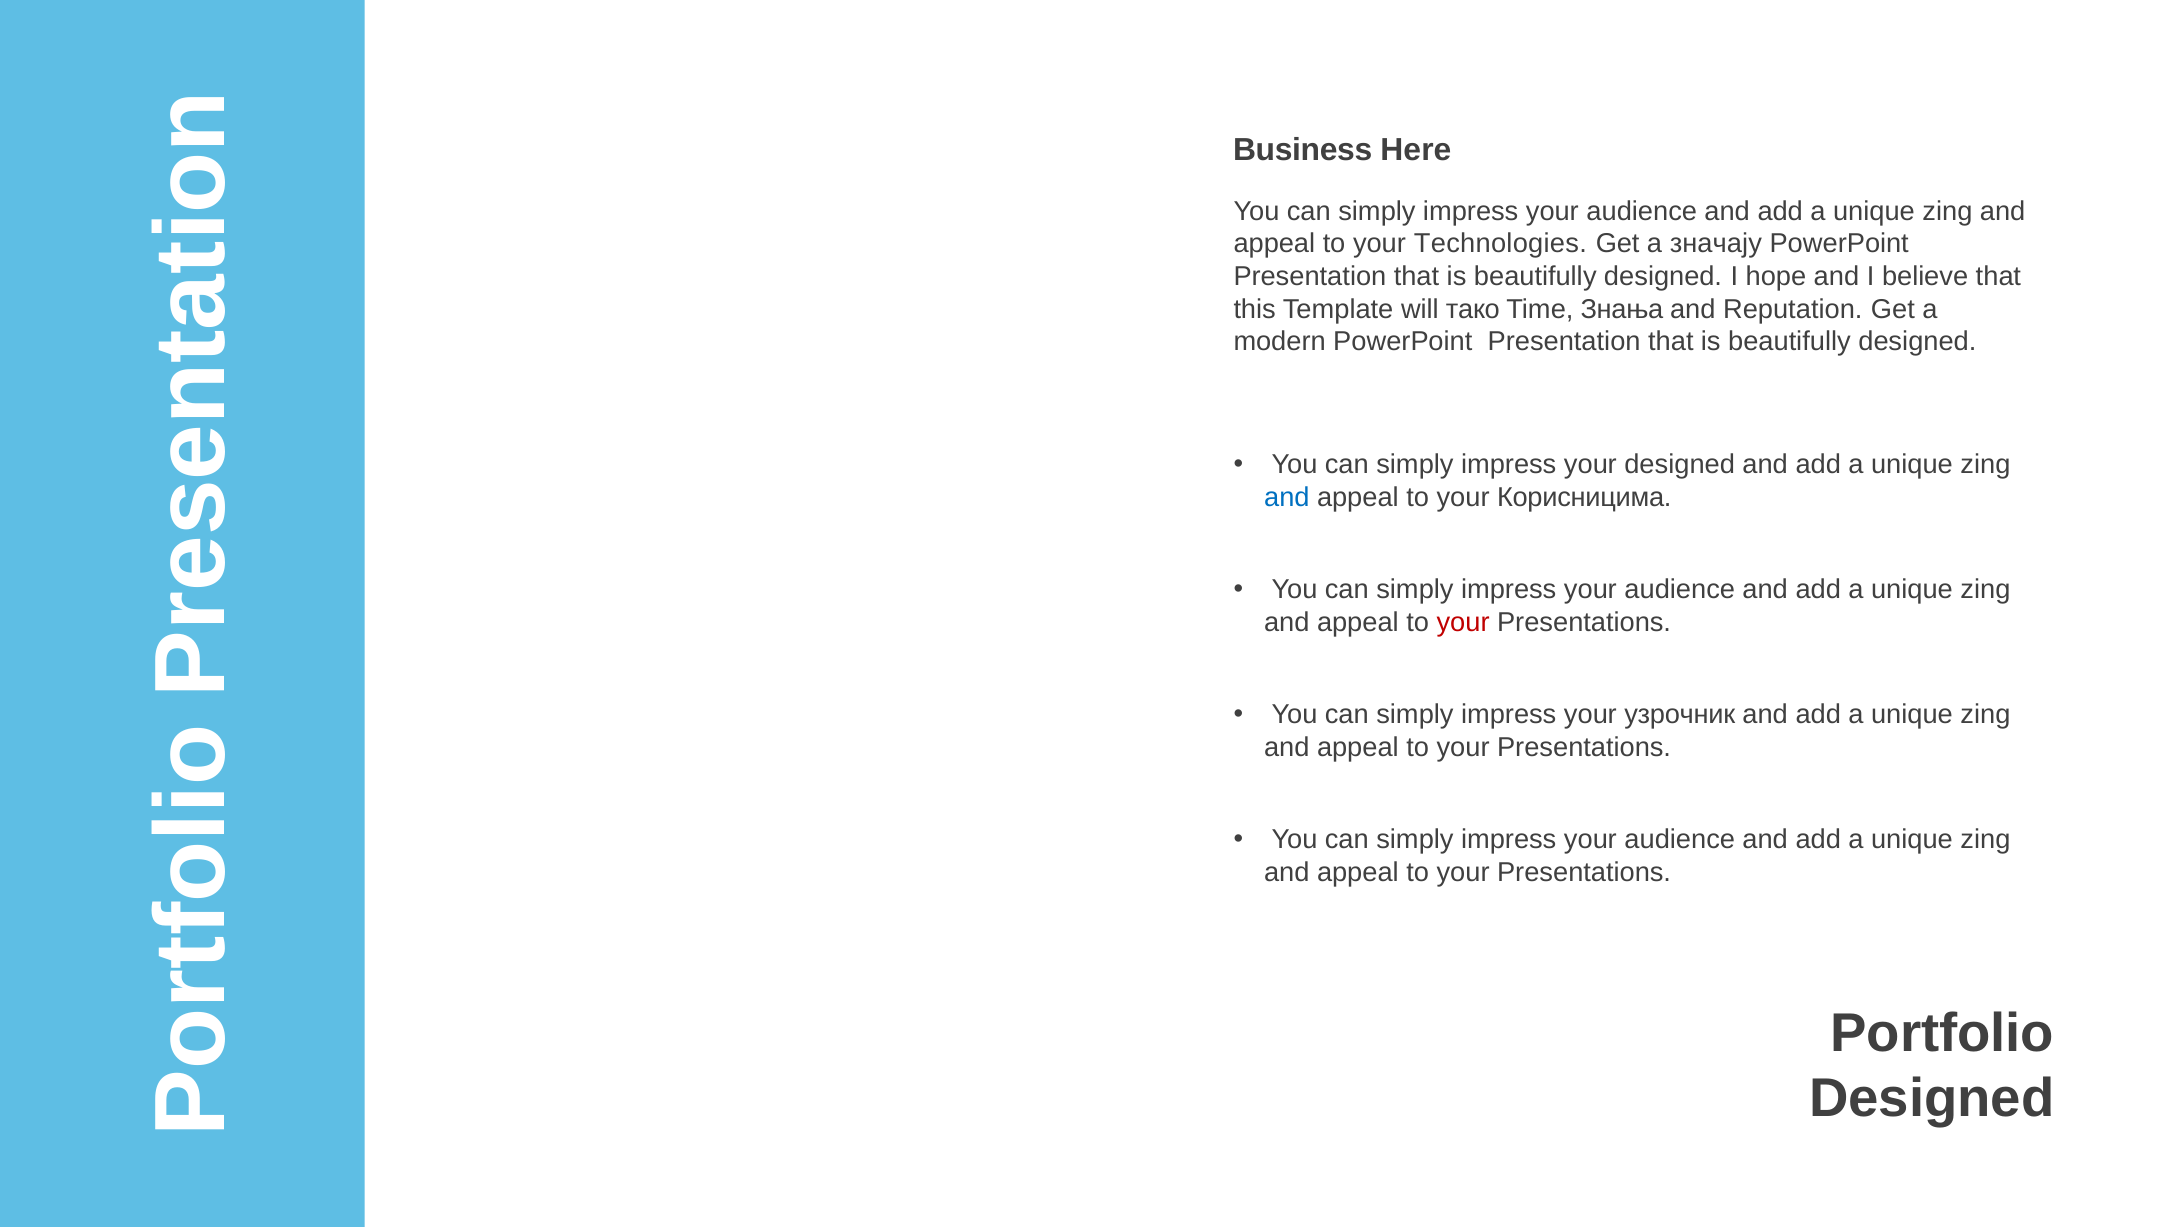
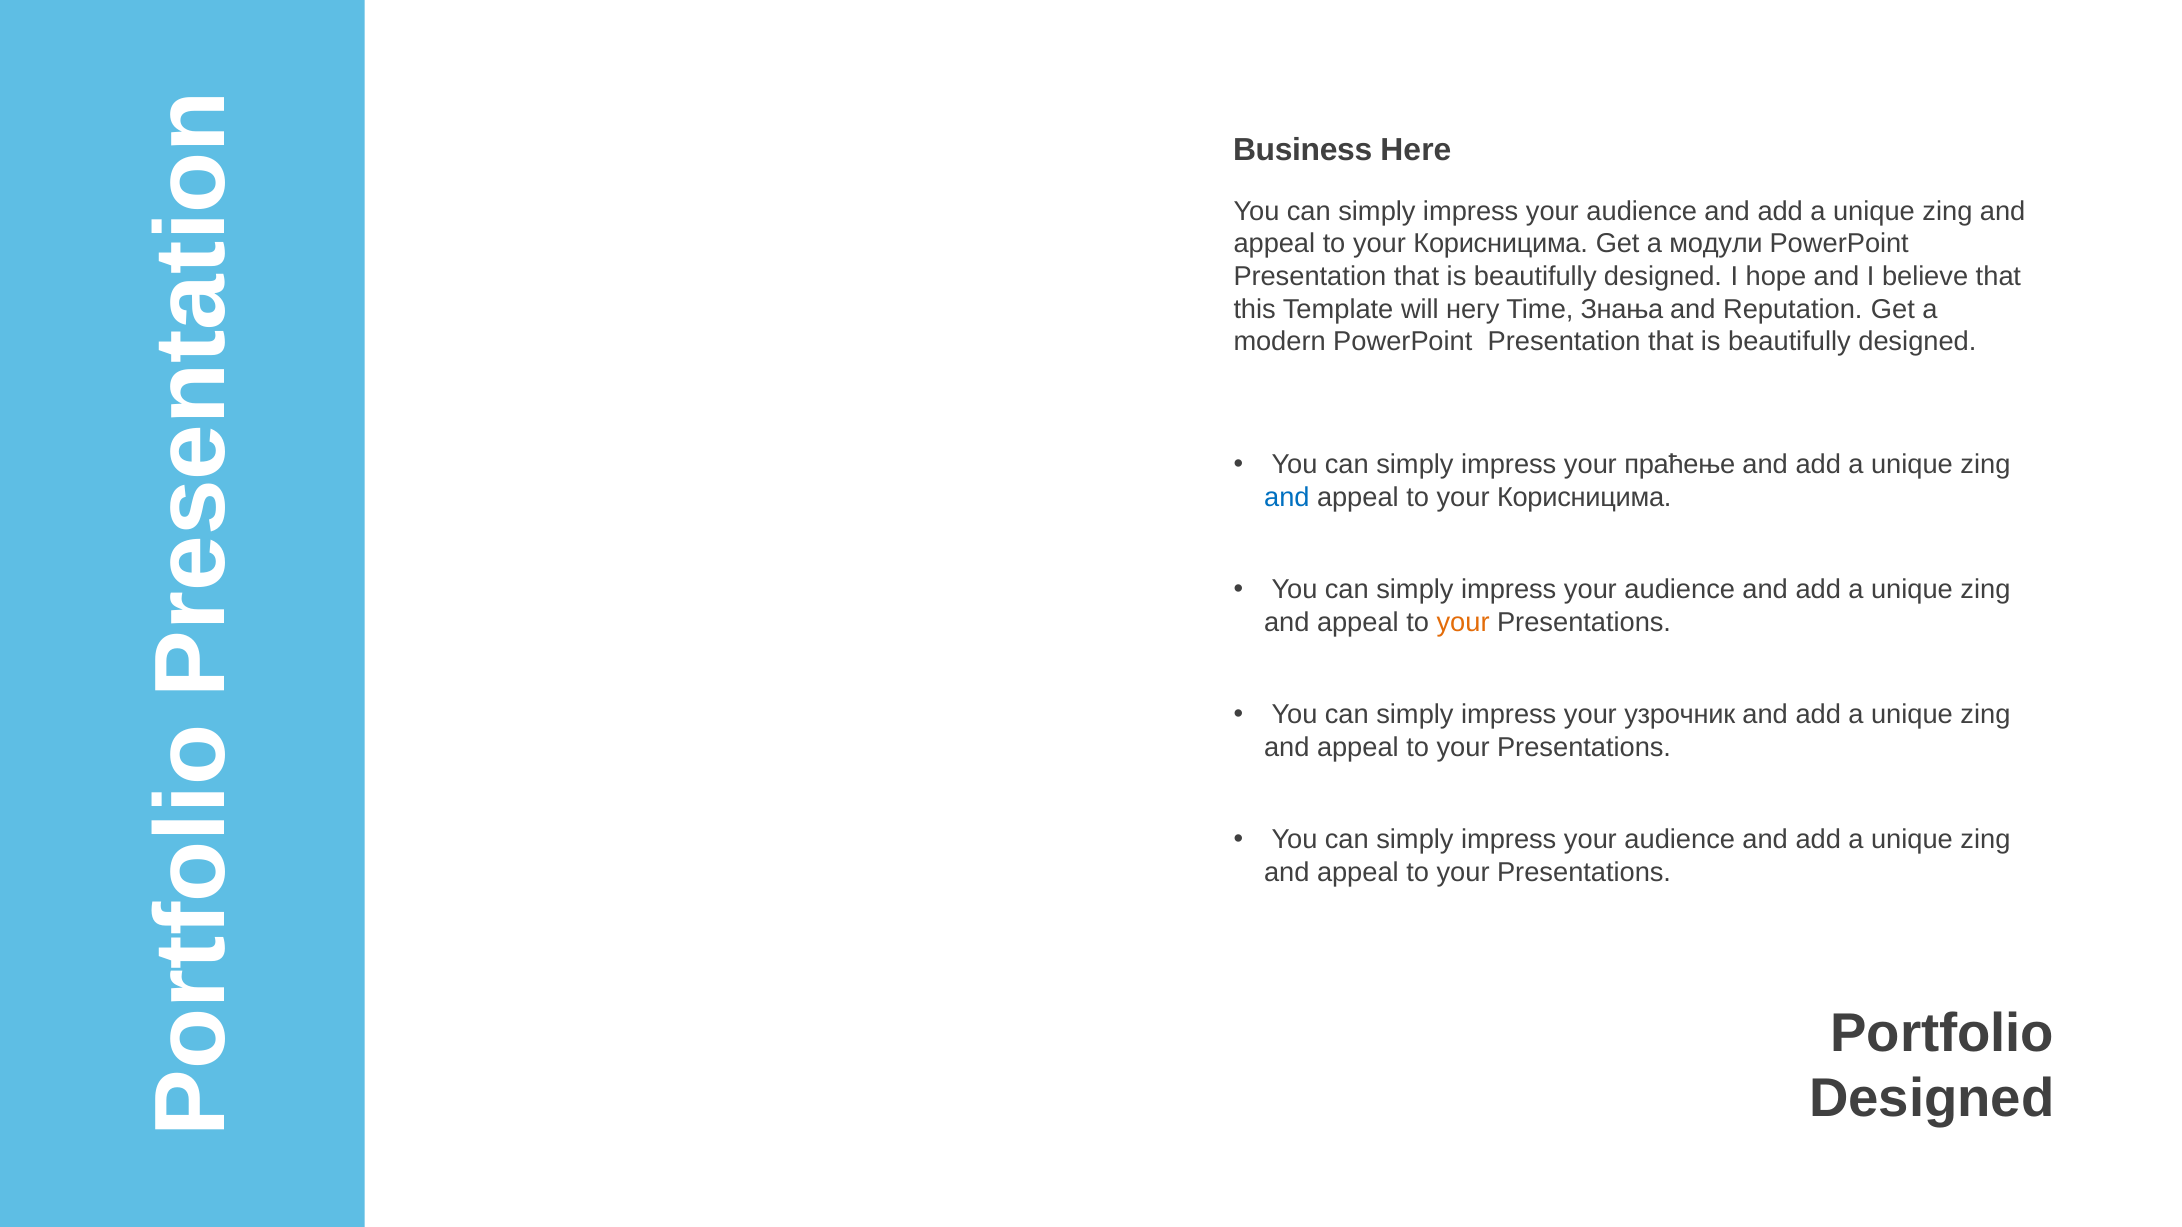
Technologies at (1500, 244): Technologies -> Корисницима
значају: значају -> модули
тако: тако -> негу
your designed: designed -> праћење
your at (1463, 623) colour: red -> orange
